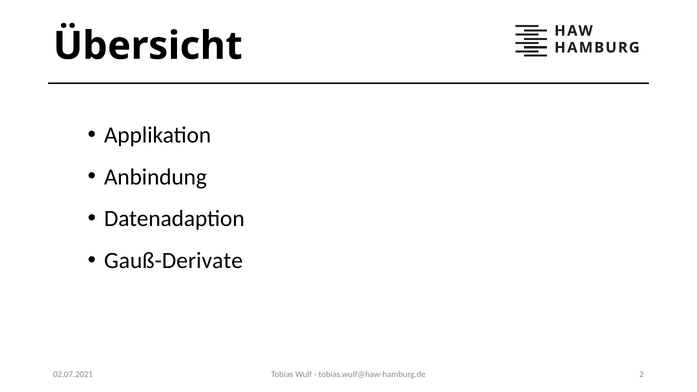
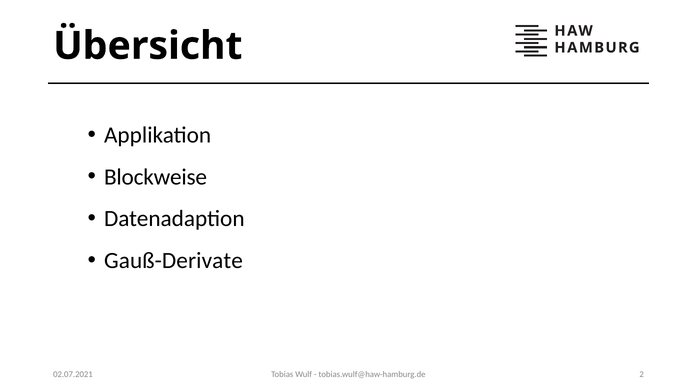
Anbindung: Anbindung -> Blockweise
